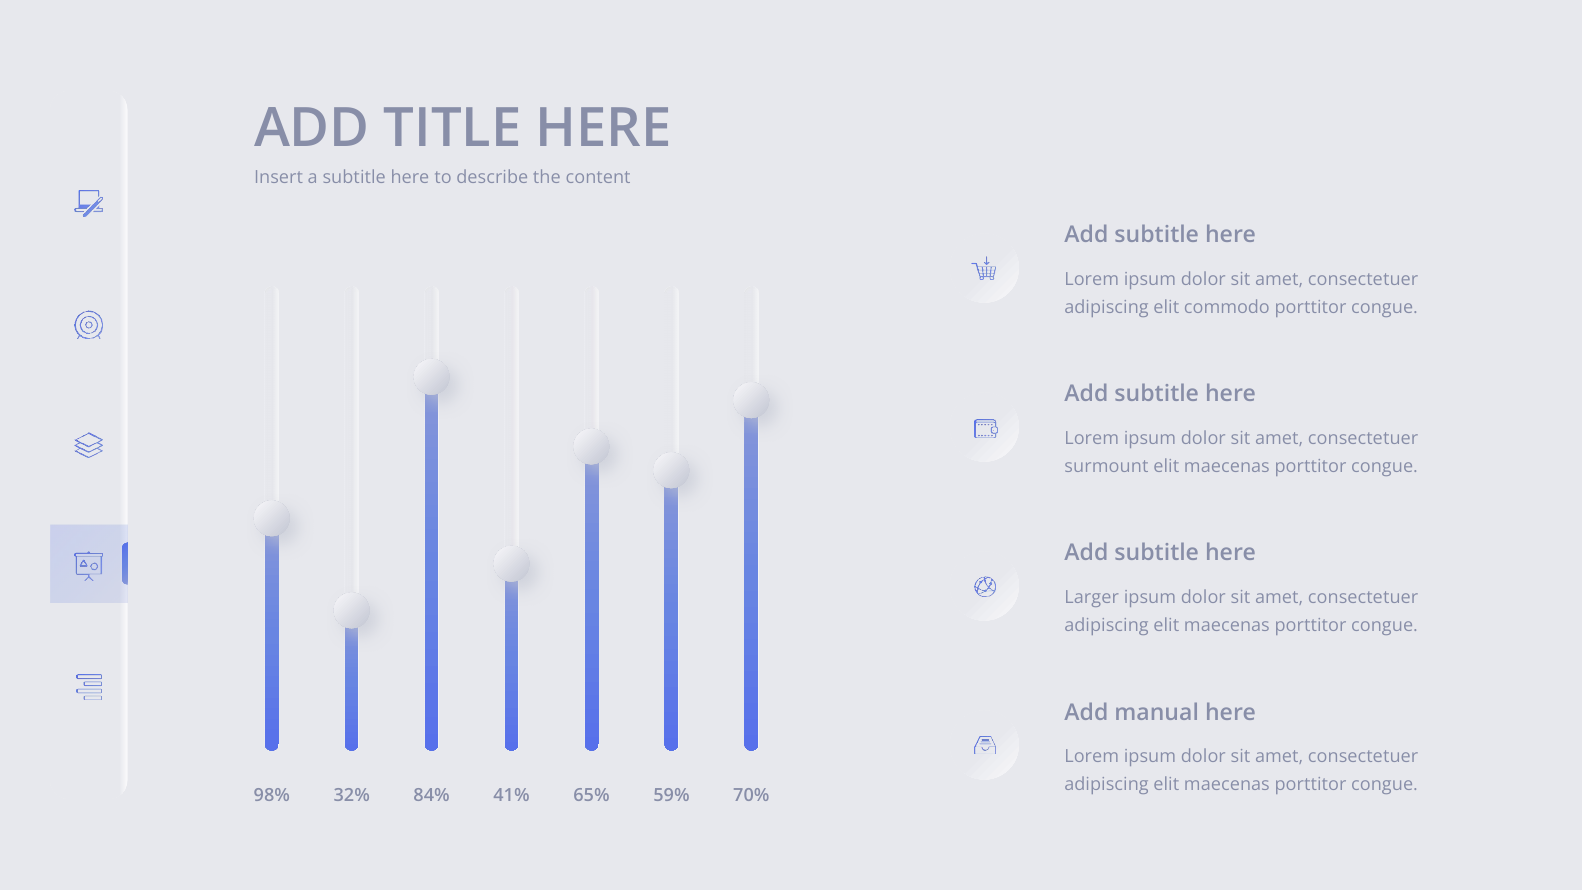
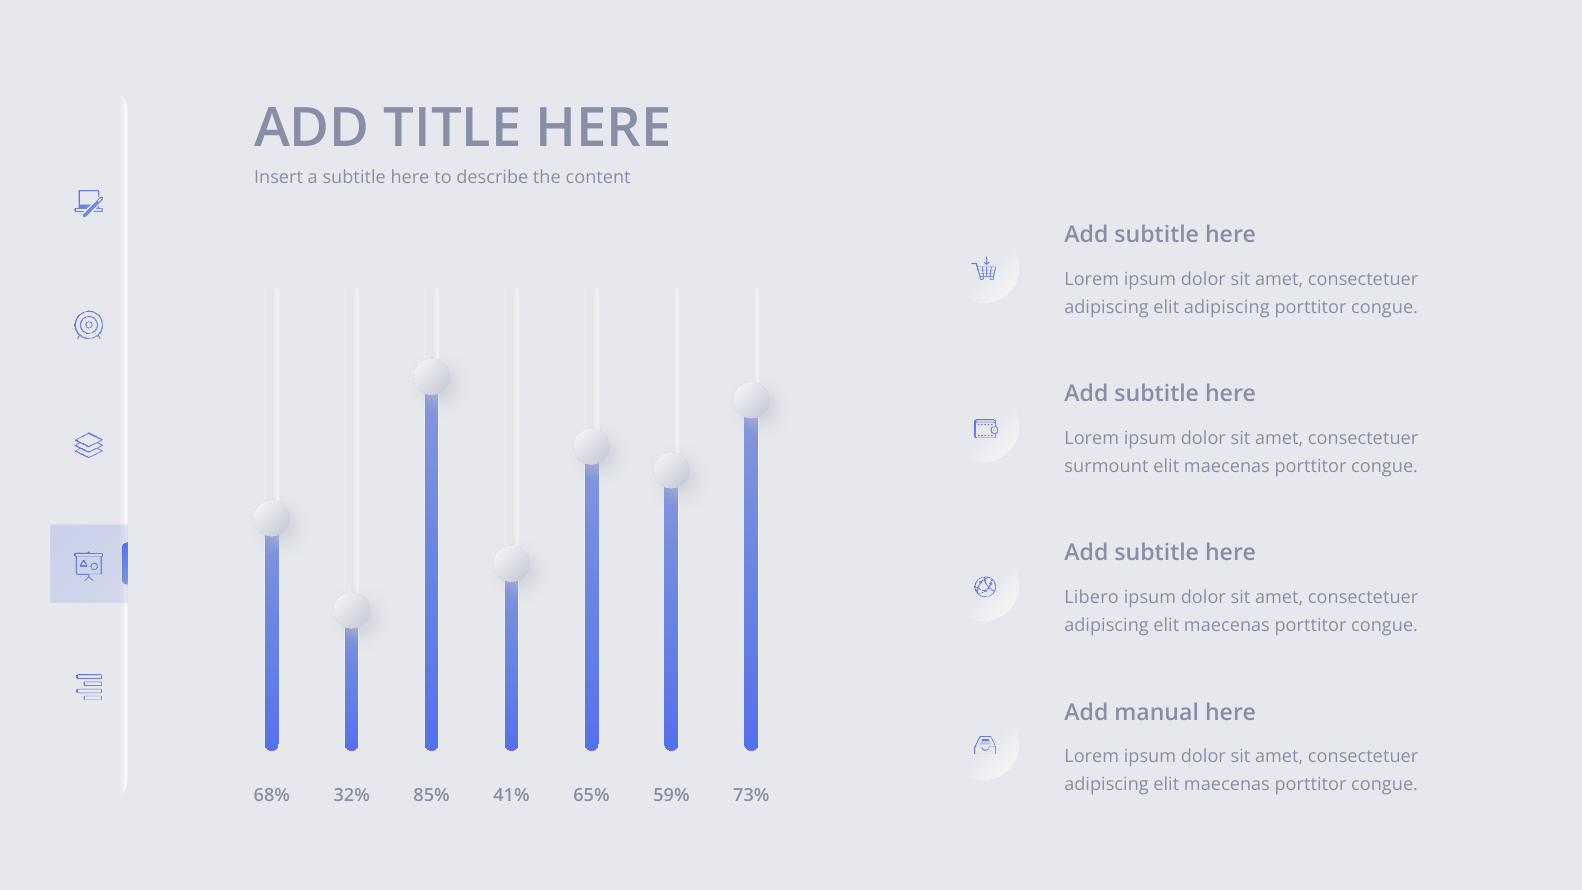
elit commodo: commodo -> adipiscing
Larger: Larger -> Libero
98%: 98% -> 68%
84%: 84% -> 85%
70%: 70% -> 73%
